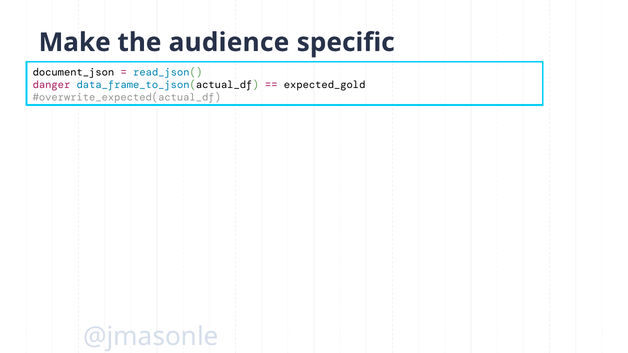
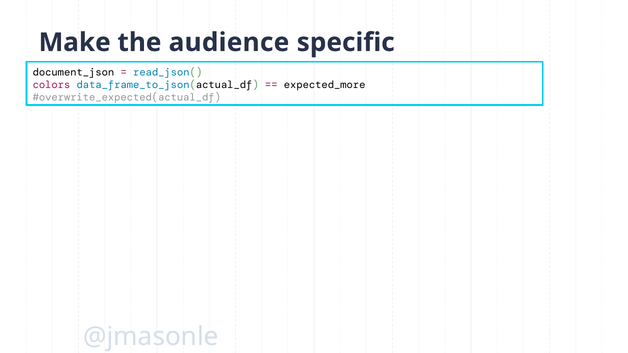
danger: danger -> colors
expected_gold: expected_gold -> expected_more
